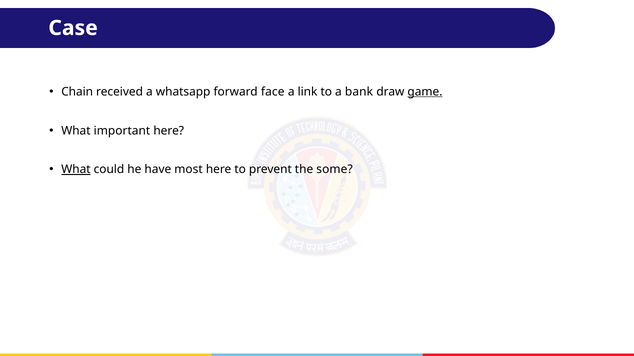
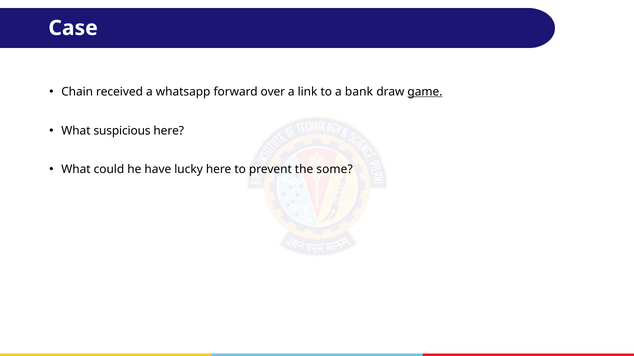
face: face -> over
important: important -> suspicious
What at (76, 170) underline: present -> none
most: most -> lucky
